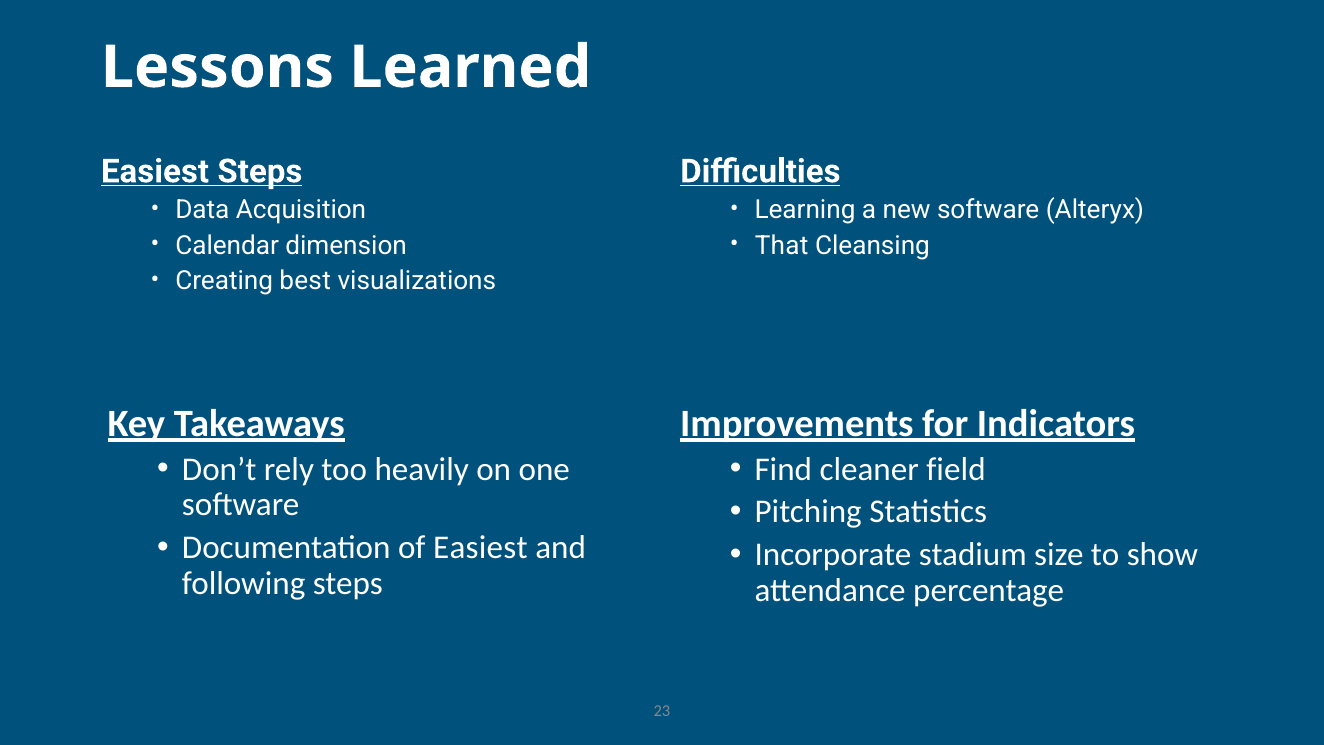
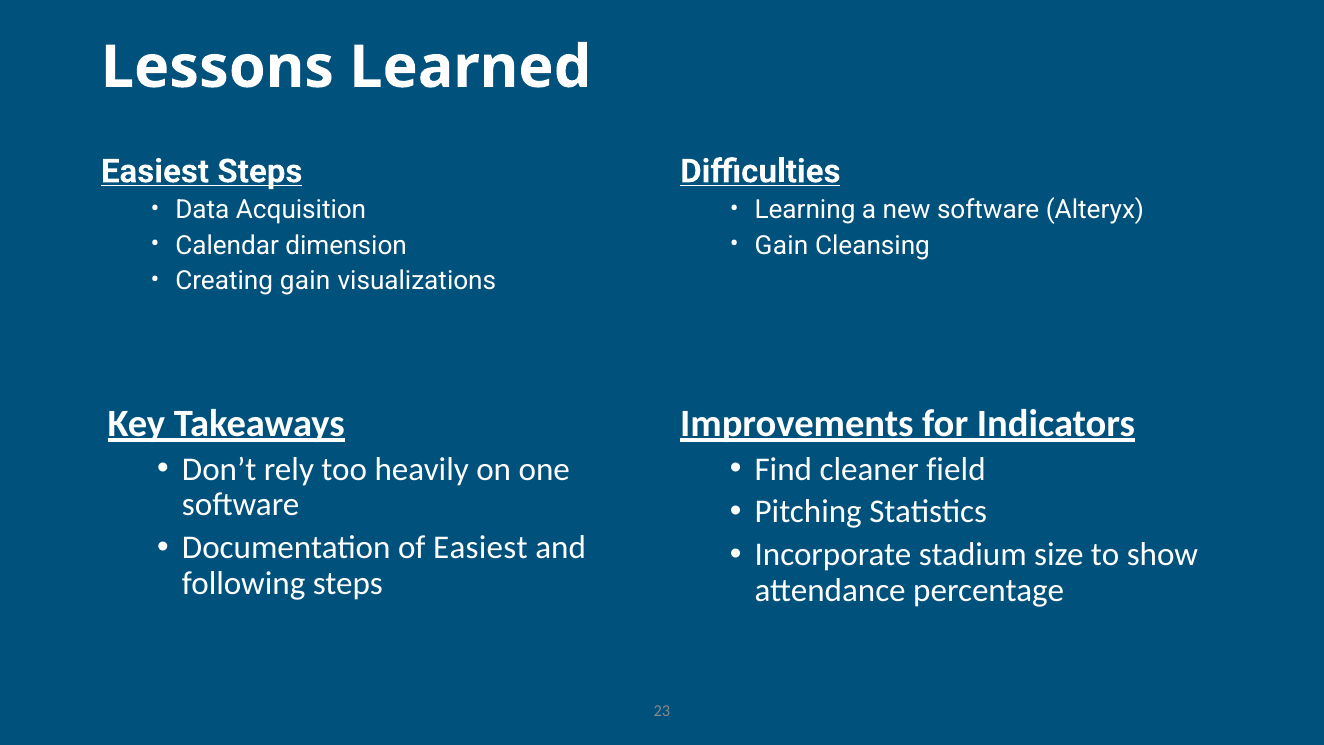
That at (782, 245): That -> Gain
Creating best: best -> gain
